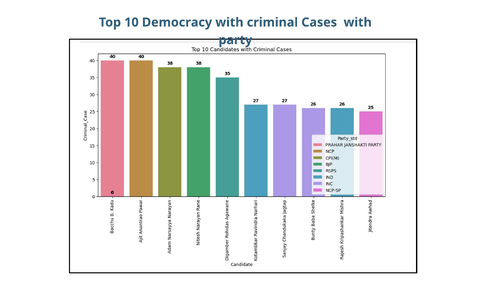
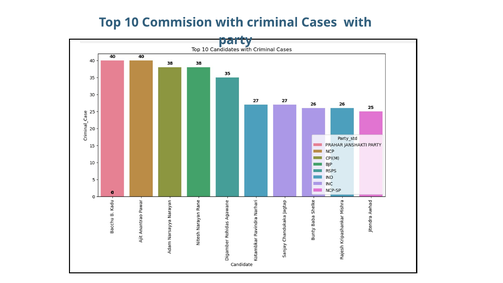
Democracy: Democracy -> Commision
